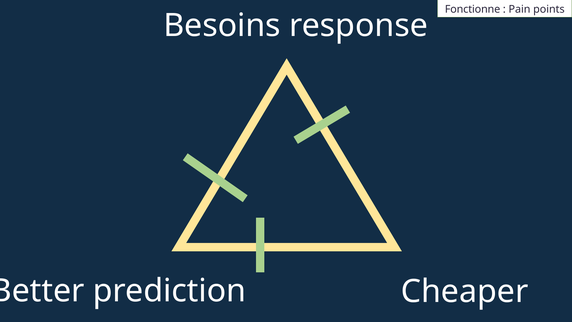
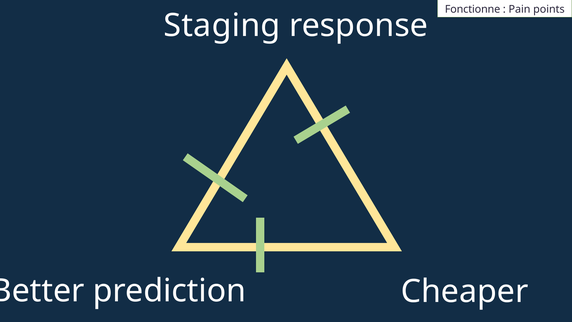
Besoins: Besoins -> Staging
